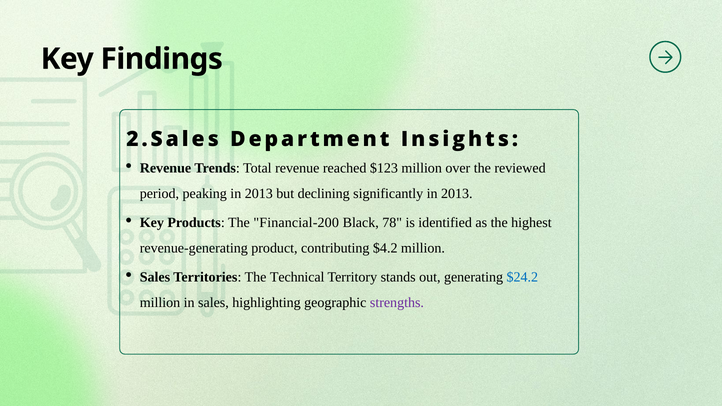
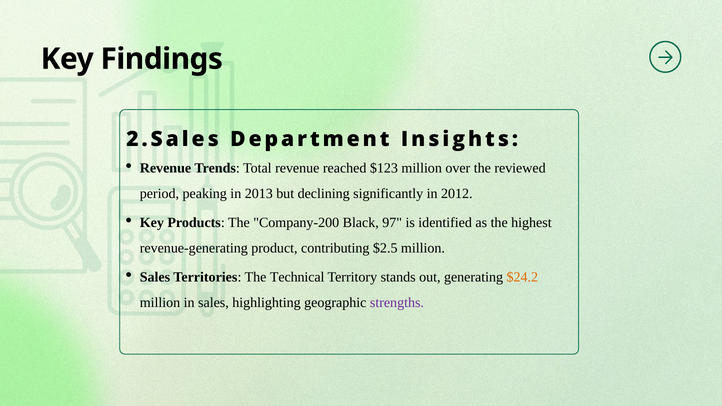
significantly in 2013: 2013 -> 2012
Financial-200: Financial-200 -> Company-200
78: 78 -> 97
$4.2: $4.2 -> $2.5
$24.2 colour: blue -> orange
